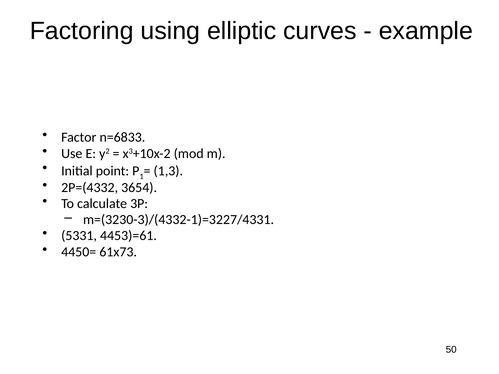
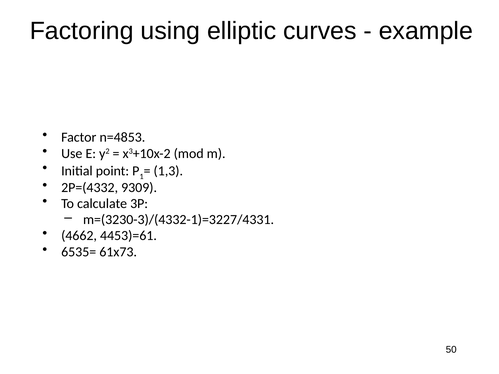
n=6833: n=6833 -> n=4853
3654: 3654 -> 9309
5331: 5331 -> 4662
4450=: 4450= -> 6535=
